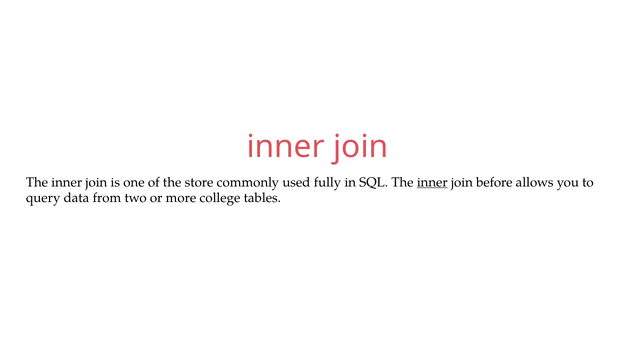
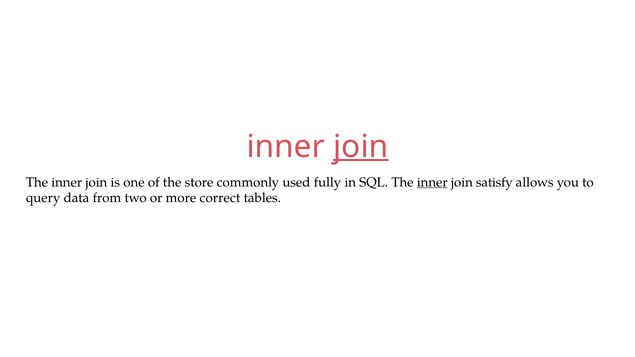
join at (361, 147) underline: none -> present
before: before -> satisfy
college: college -> correct
